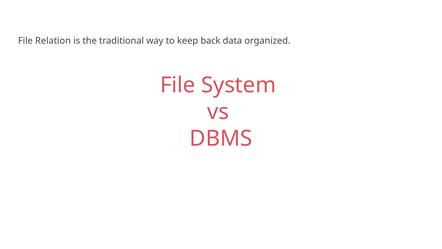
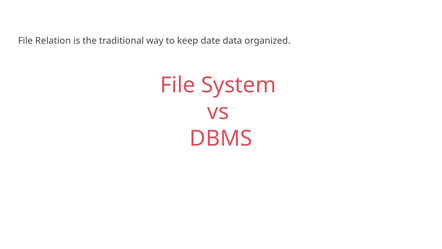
back: back -> date
